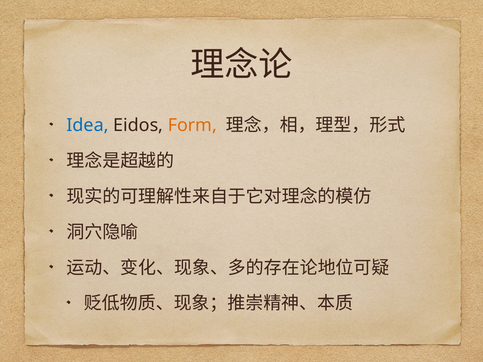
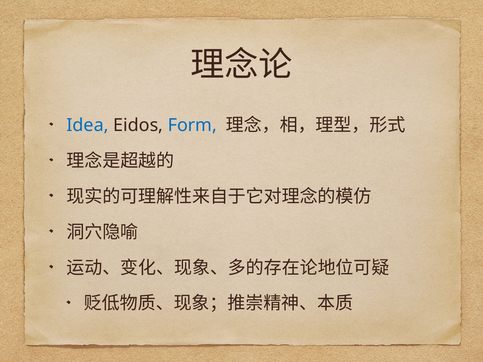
Form colour: orange -> blue
